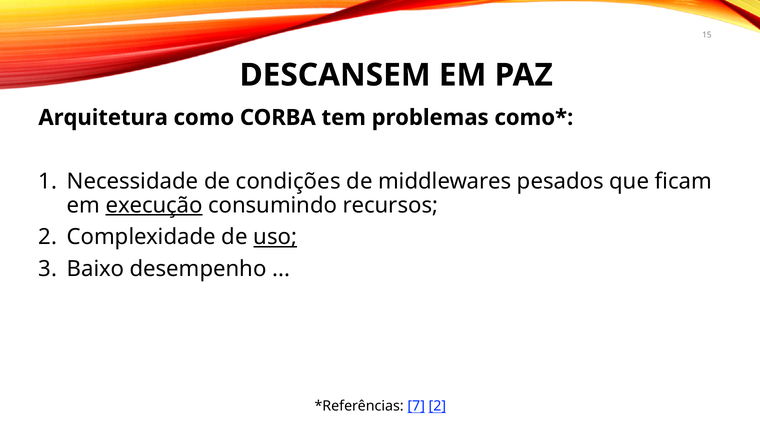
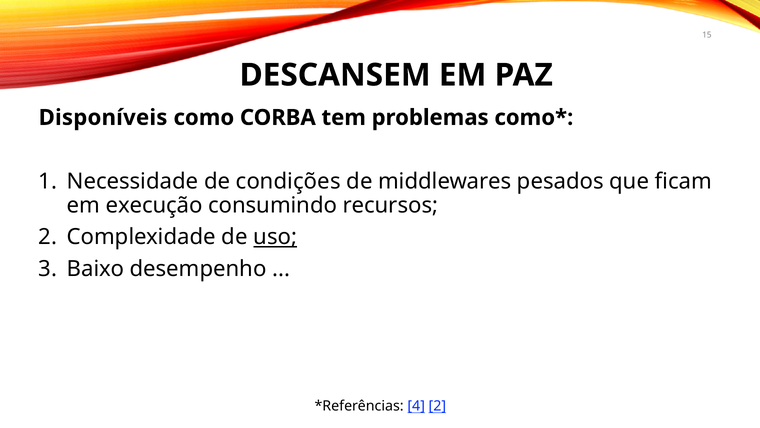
Arquitetura: Arquitetura -> Disponíveis
execução underline: present -> none
7: 7 -> 4
